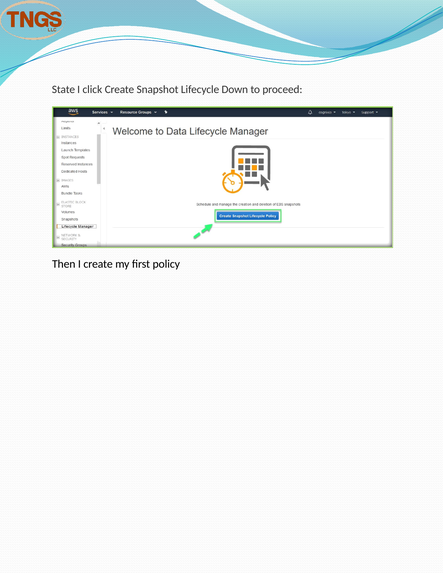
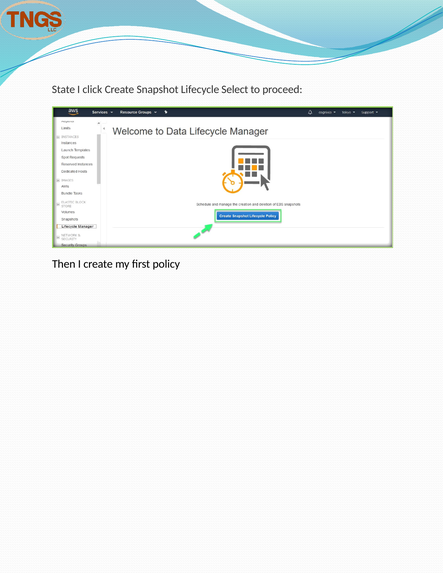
Down: Down -> Select
